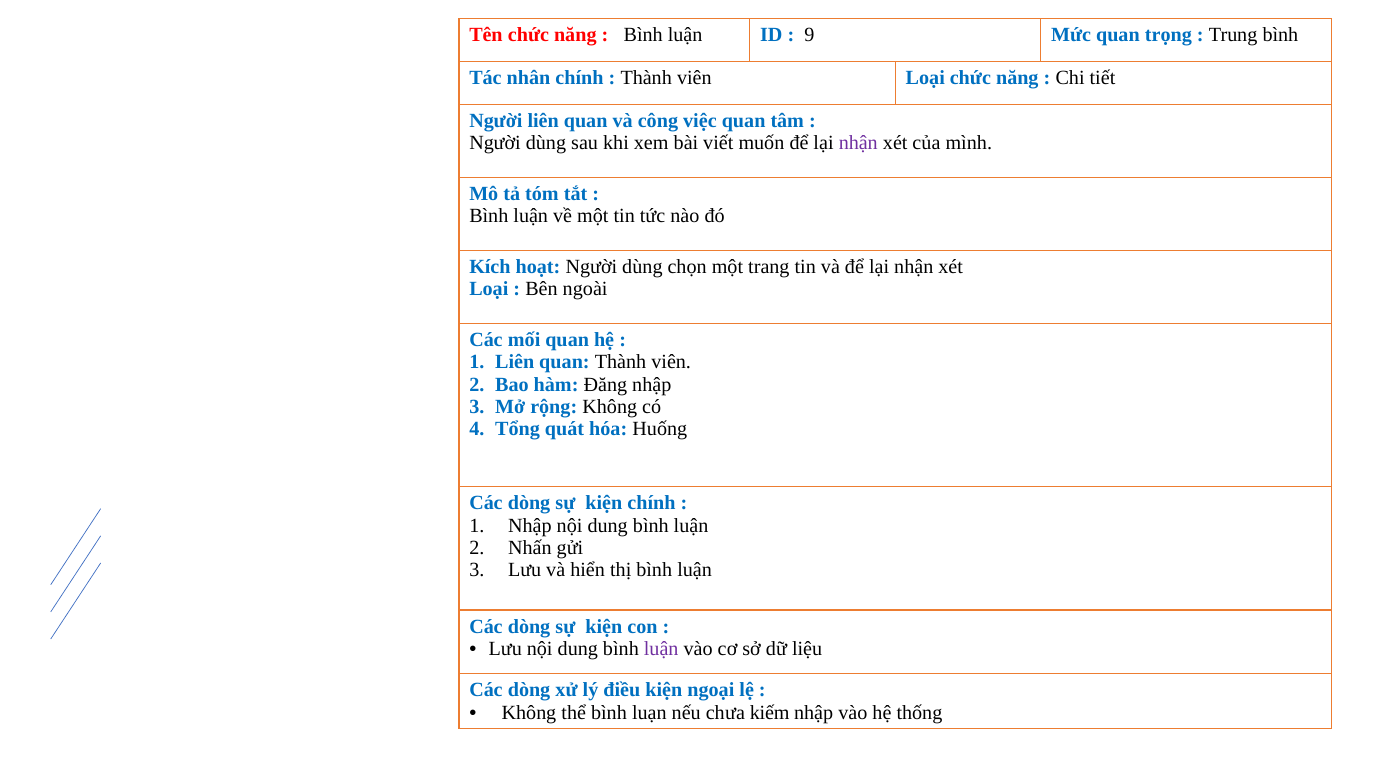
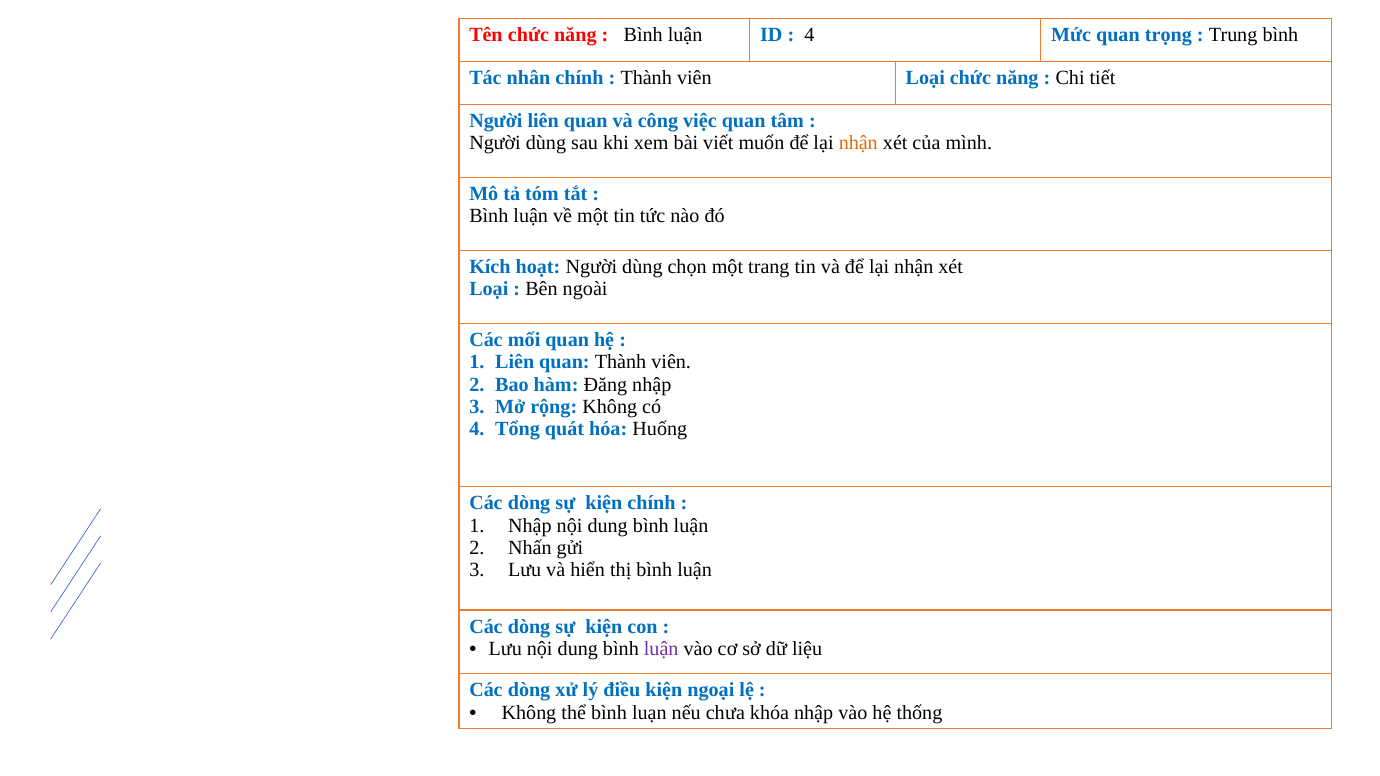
9 at (809, 35): 9 -> 4
nhận at (858, 143) colour: purple -> orange
kiếm: kiếm -> khóa
